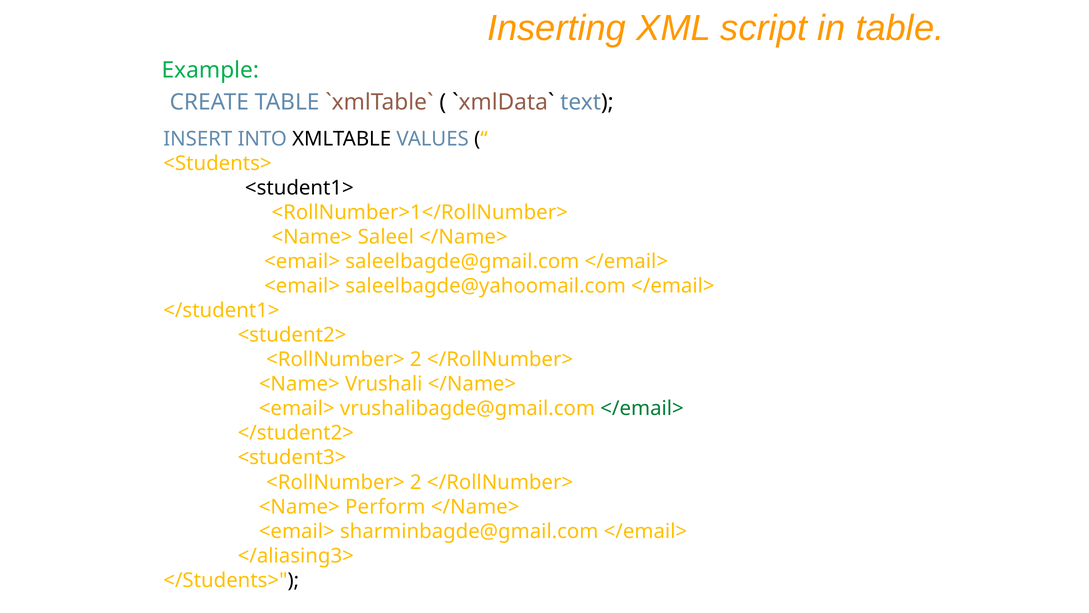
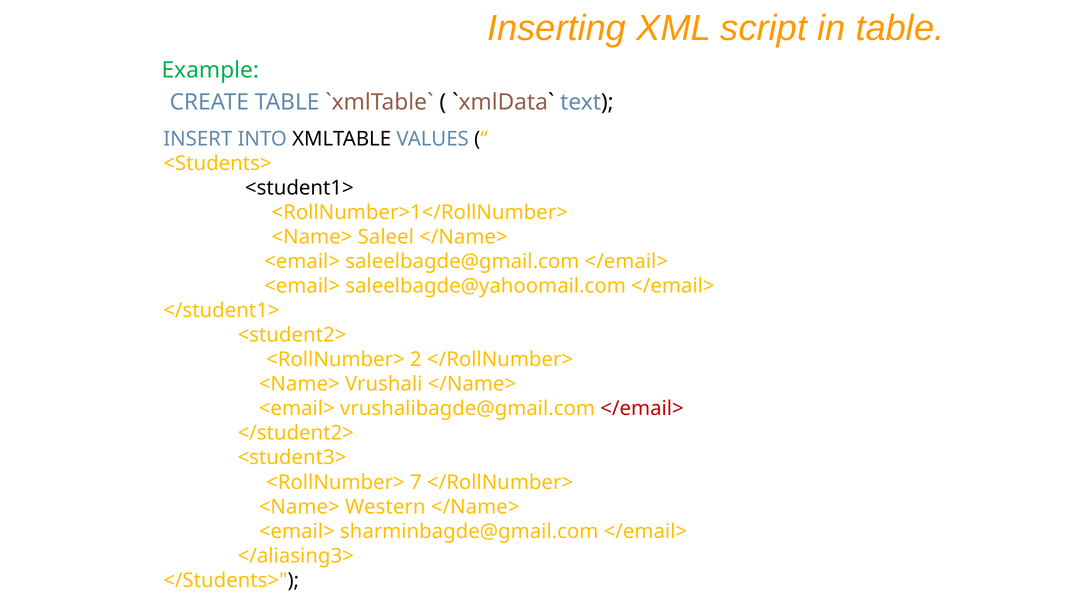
</email> at (642, 408) colour: green -> red
2 at (416, 482): 2 -> 7
Perform: Perform -> Western
